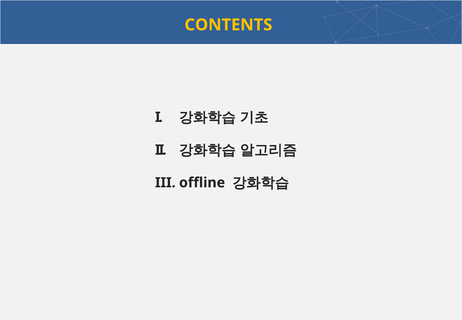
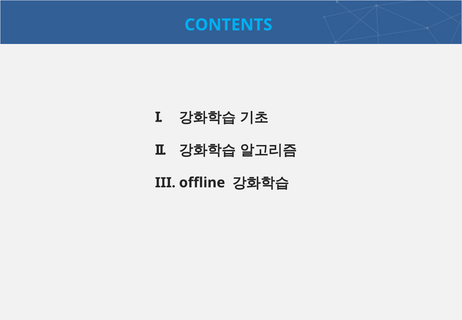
CONTENTS colour: yellow -> light blue
